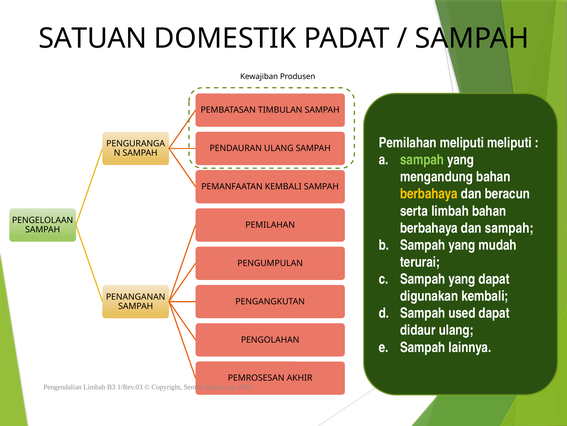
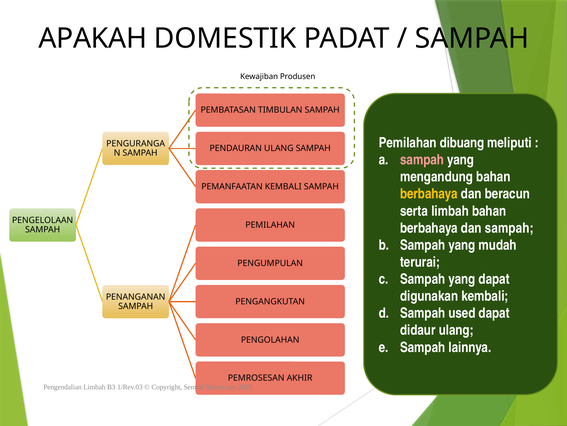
SATUAN: SATUAN -> APAKAH
Pemilahan meliputi: meliputi -> dibuang
sampah at (422, 160) colour: light green -> pink
